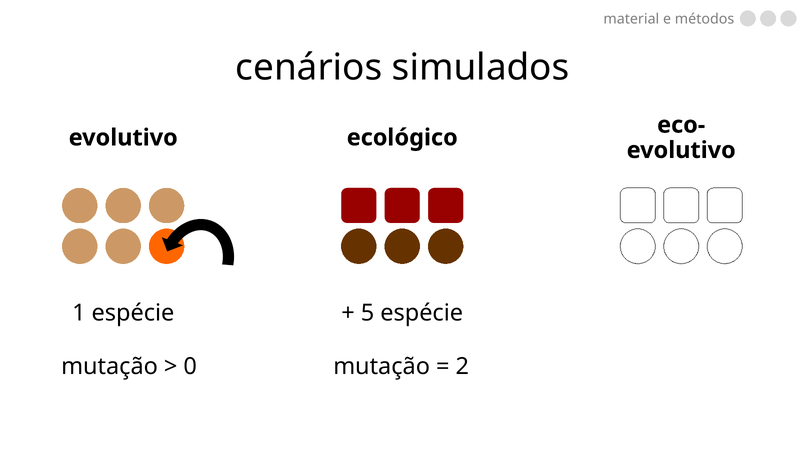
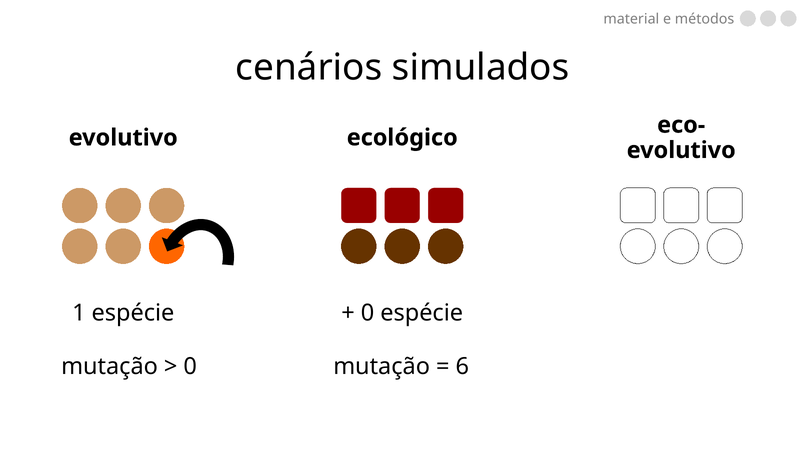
5 at (368, 313): 5 -> 0
2: 2 -> 6
